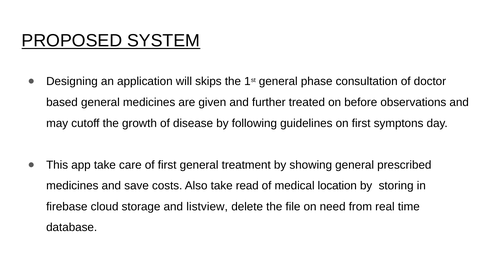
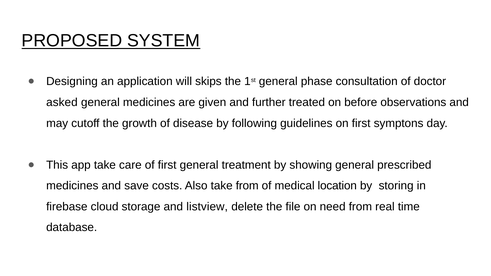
based: based -> asked
take read: read -> from
